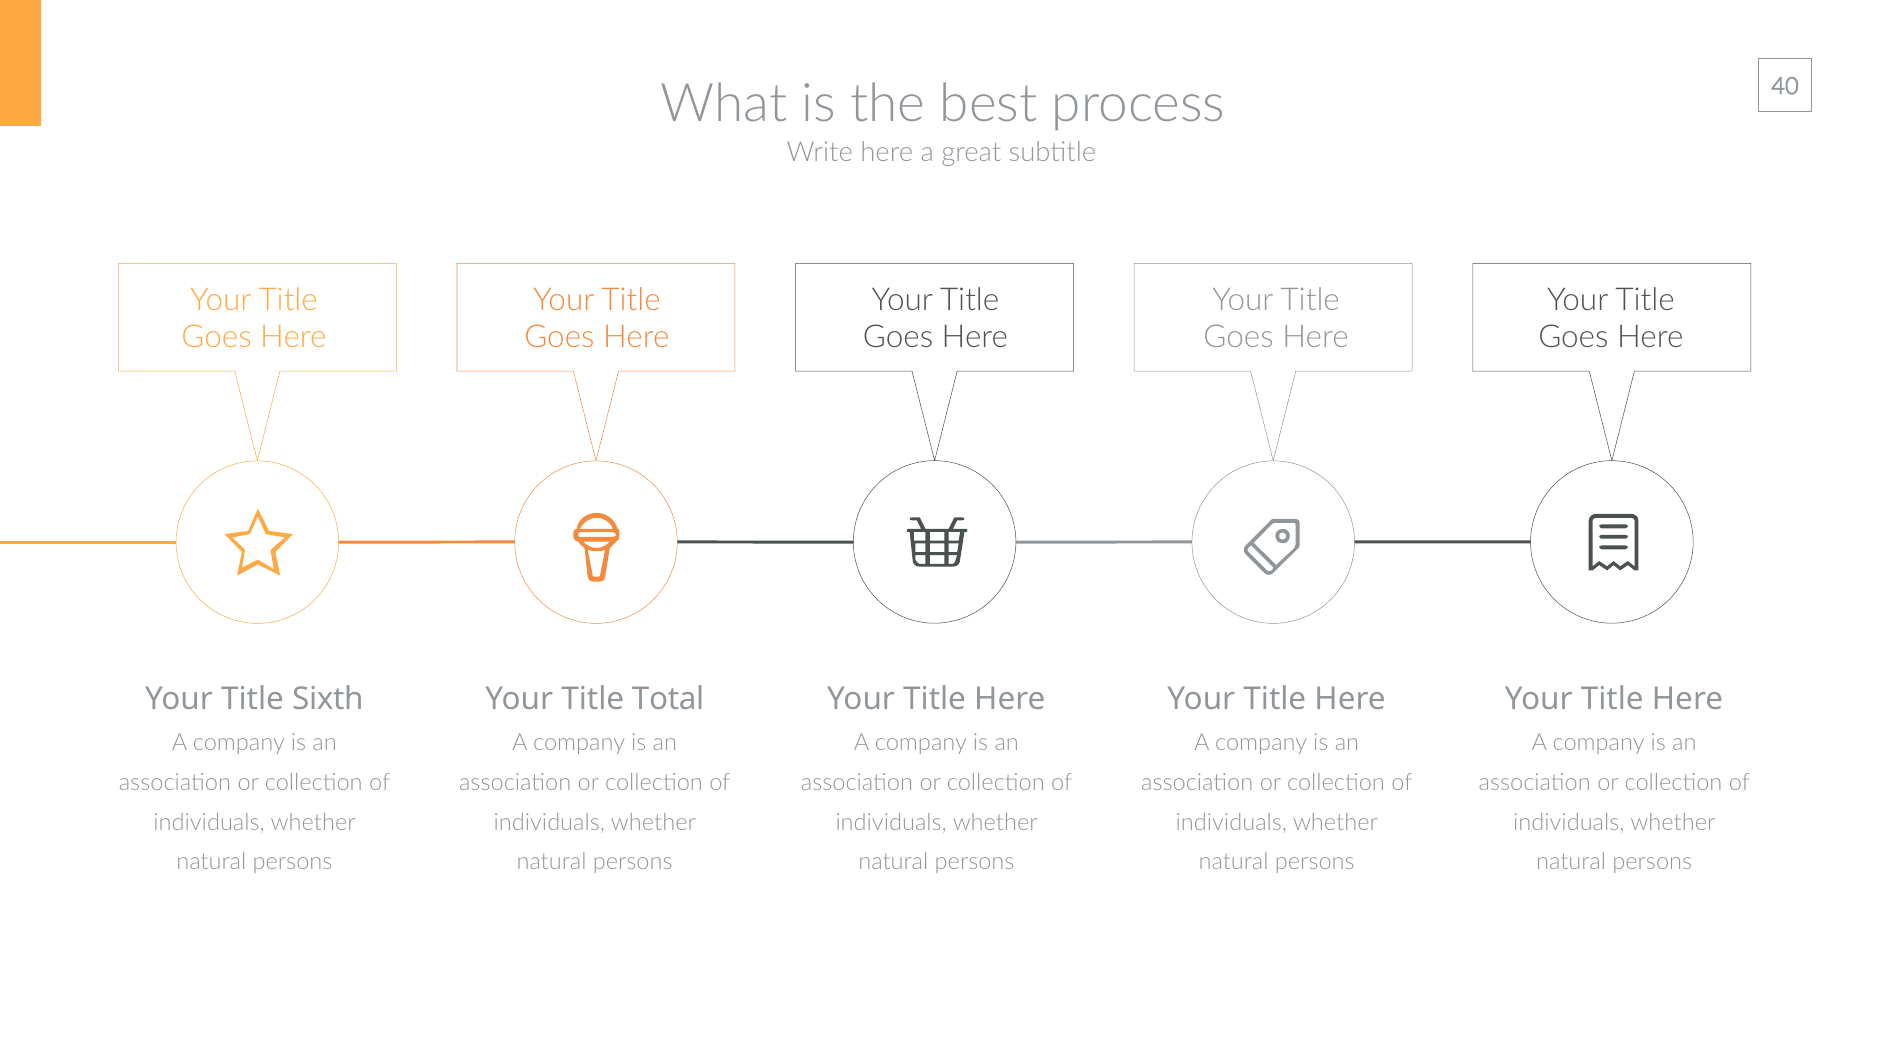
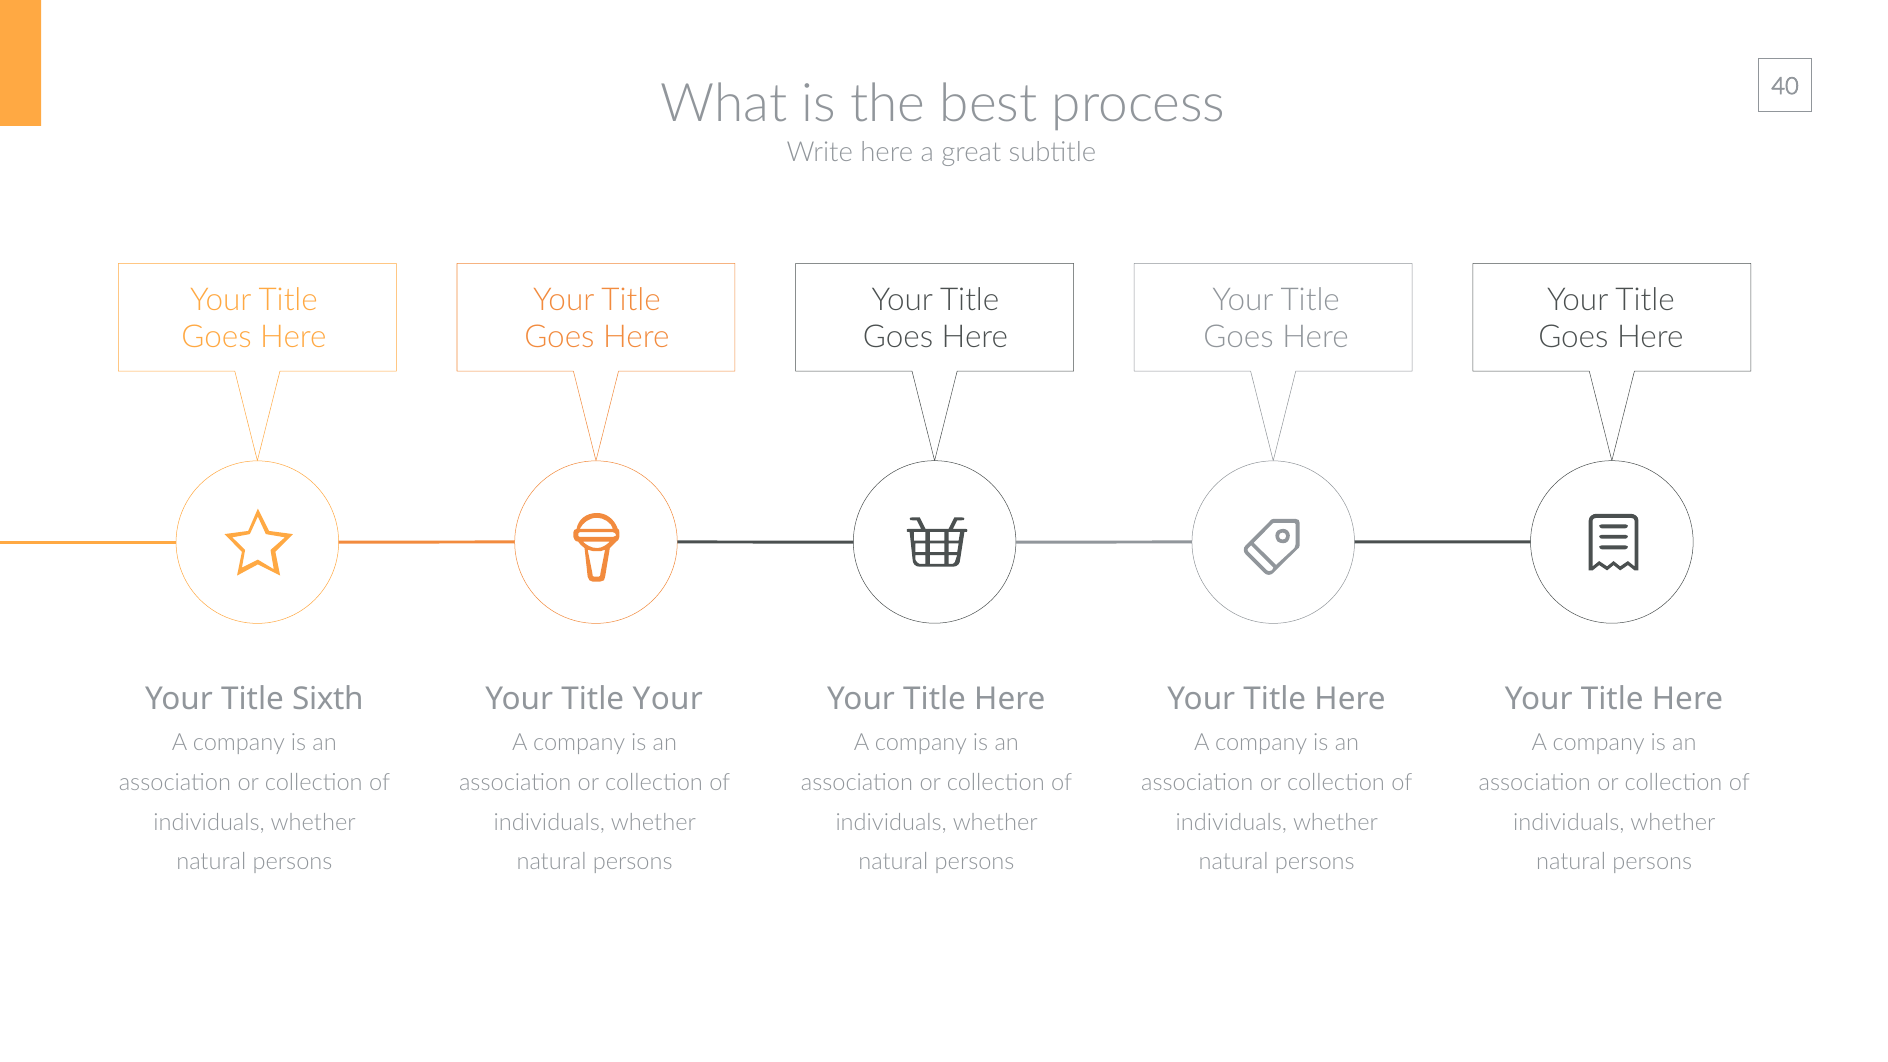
Title Total: Total -> Your
